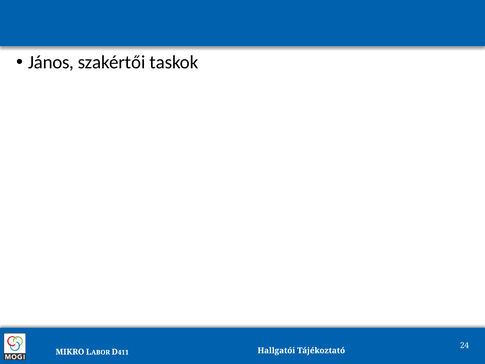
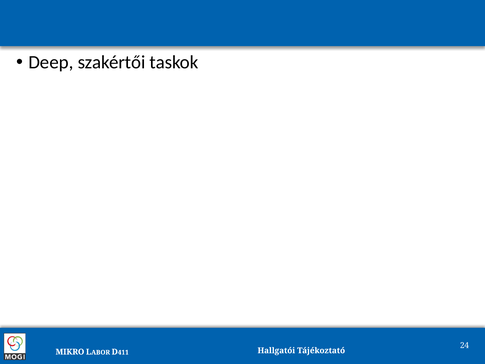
János: János -> Deep
